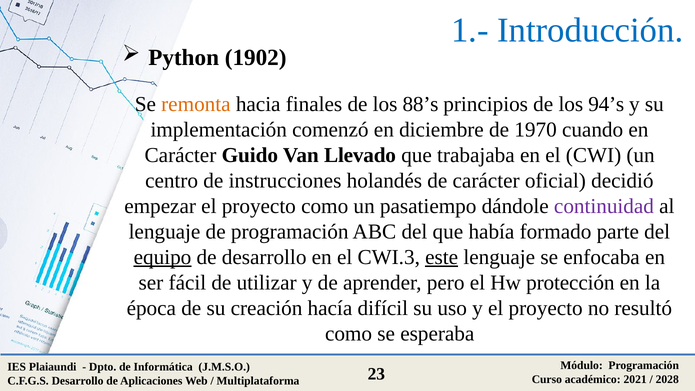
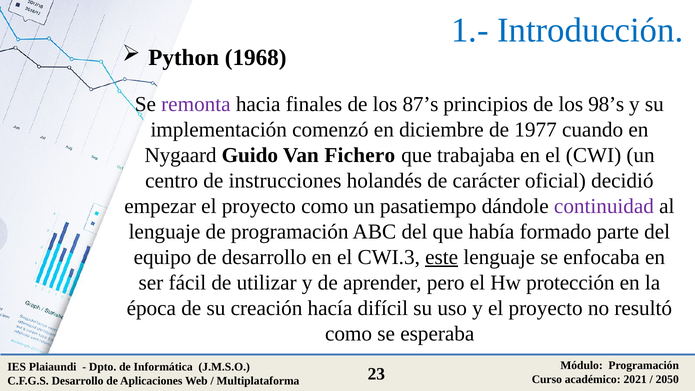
1902: 1902 -> 1968
remonta colour: orange -> purple
88’s: 88’s -> 87’s
94’s: 94’s -> 98’s
1970: 1970 -> 1977
Carácter at (180, 155): Carácter -> Nygaard
Llevado: Llevado -> Fichero
equipo underline: present -> none
2028: 2028 -> 2050
